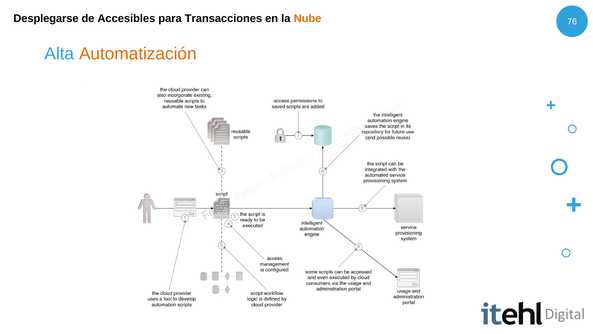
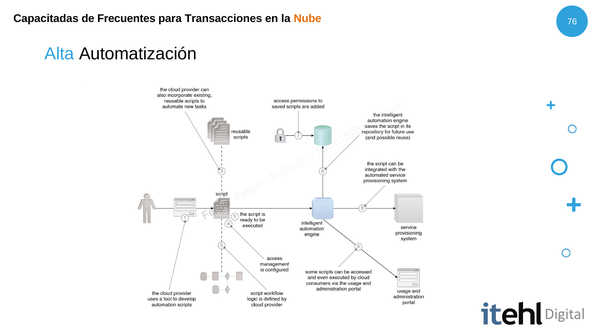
Desplegarse: Desplegarse -> Capacitadas
Accesibles: Accesibles -> Frecuentes
Automatización colour: orange -> black
